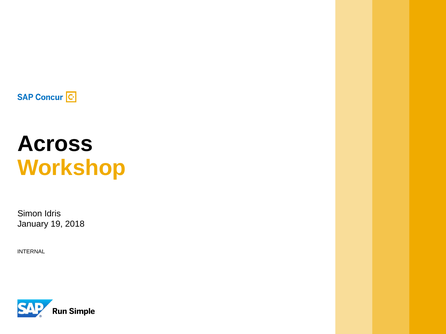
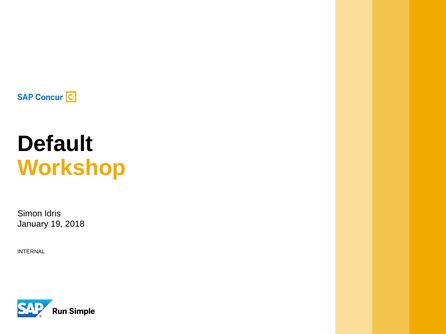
Across: Across -> Default
